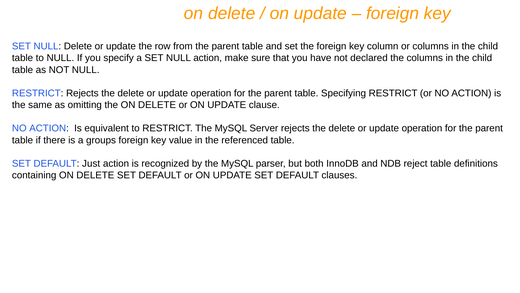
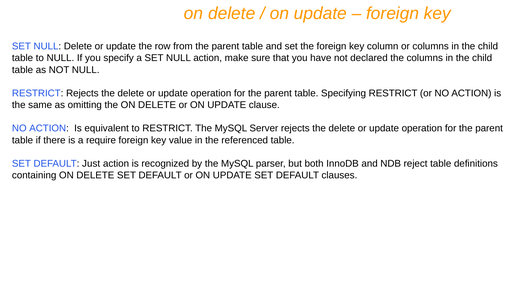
groups: groups -> require
